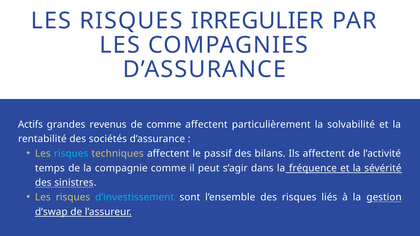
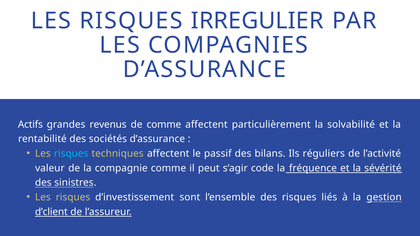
Ils affectent: affectent -> réguliers
temps: temps -> valeur
dans: dans -> code
d’investissement colour: light blue -> white
d’swap: d’swap -> d’client
